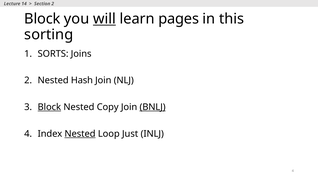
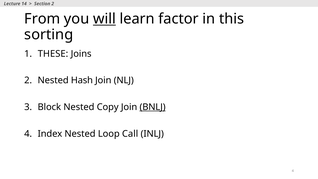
Block at (42, 19): Block -> From
pages: pages -> factor
SORTS: SORTS -> THESE
Block at (49, 107) underline: present -> none
Nested at (80, 134) underline: present -> none
Just: Just -> Call
